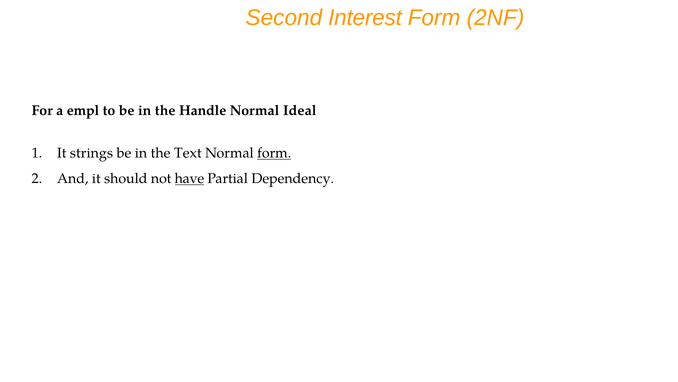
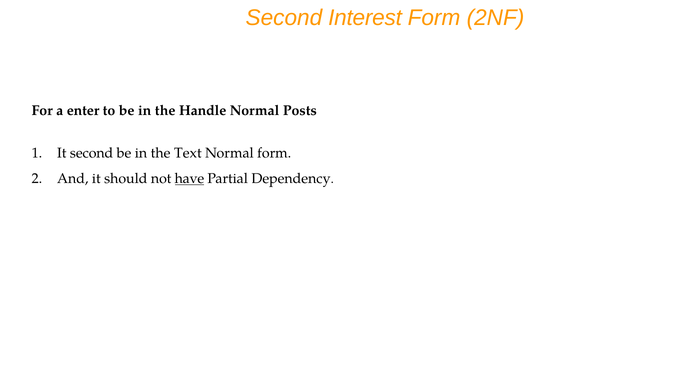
empl: empl -> enter
Ideal: Ideal -> Posts
It strings: strings -> second
form at (274, 153) underline: present -> none
